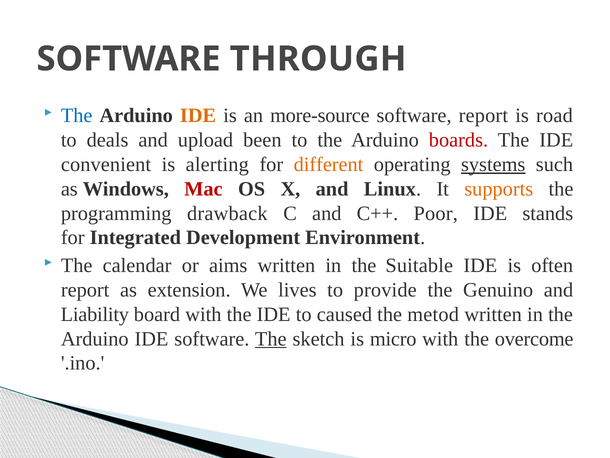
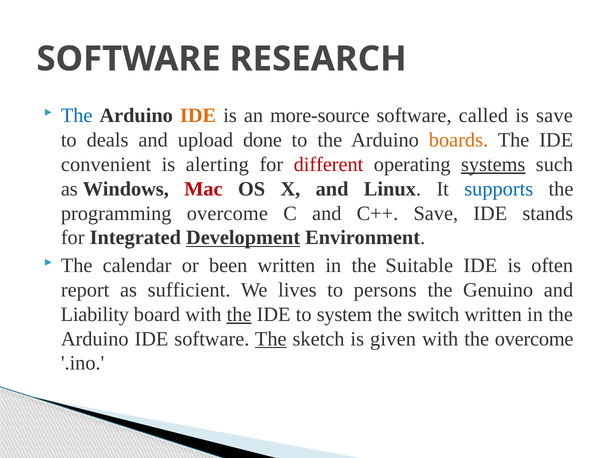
THROUGH: THROUGH -> RESEARCH
software report: report -> called
is road: road -> save
been: been -> done
boards colour: red -> orange
different colour: orange -> red
supports colour: orange -> blue
programming drawback: drawback -> overcome
C++ Poor: Poor -> Save
Development underline: none -> present
aims: aims -> been
extension: extension -> sufficient
provide: provide -> persons
the at (239, 314) underline: none -> present
caused: caused -> system
metod: metod -> switch
micro: micro -> given
